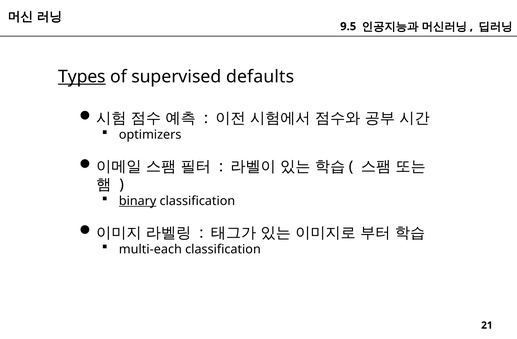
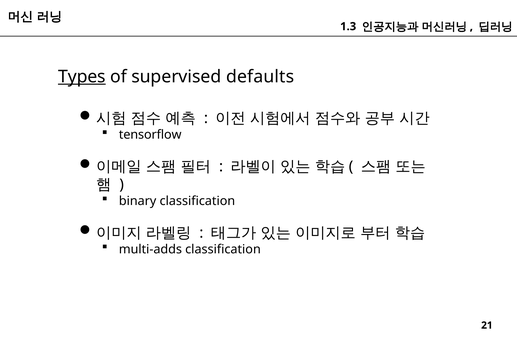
9.5: 9.5 -> 1.3
optimizers: optimizers -> tensorflow
binary underline: present -> none
multi-each: multi-each -> multi-adds
